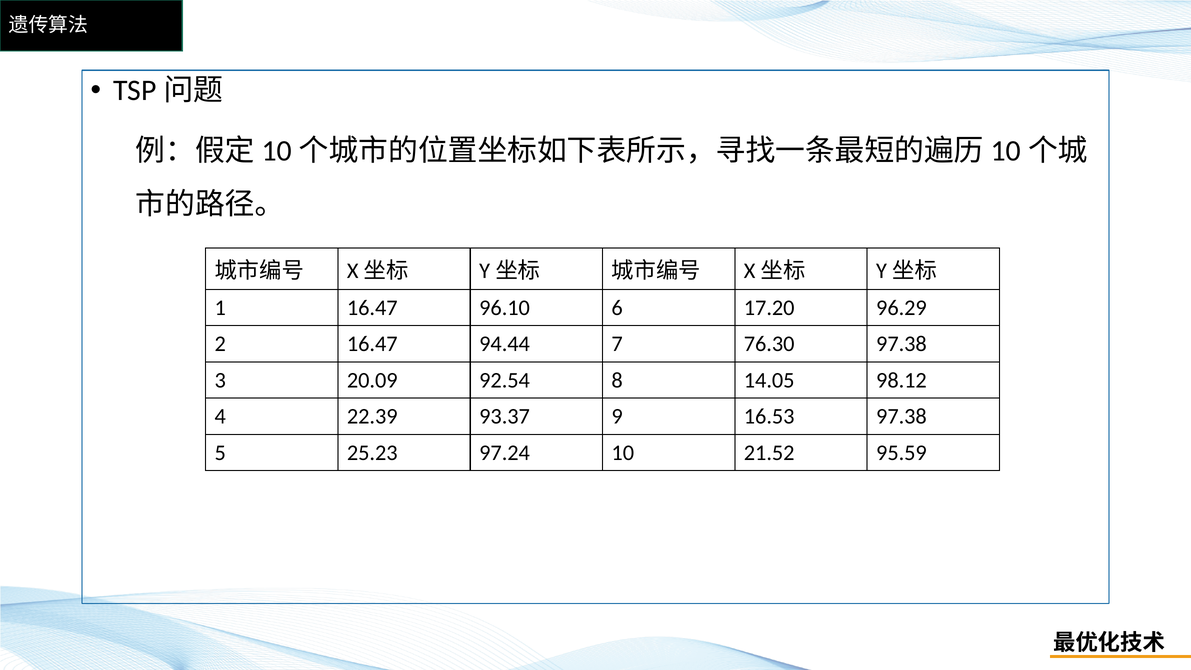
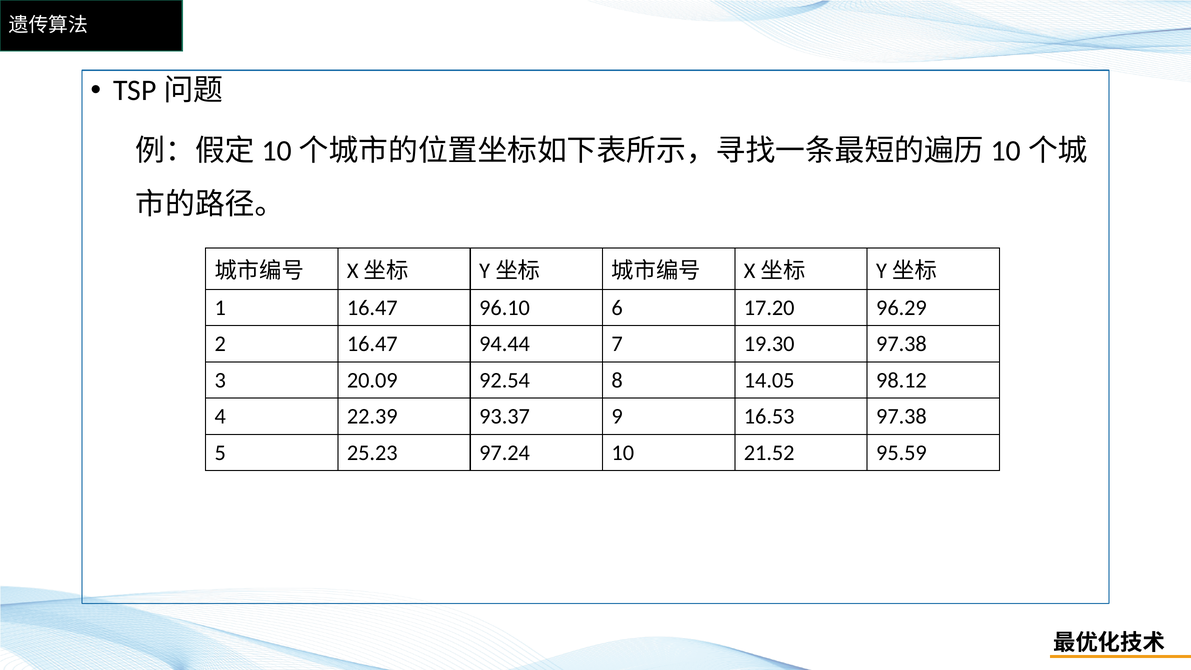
76.30: 76.30 -> 19.30
